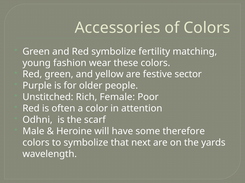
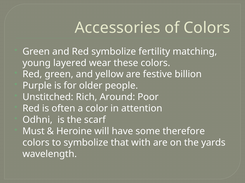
fashion: fashion -> layered
sector: sector -> billion
Female: Female -> Around
Male: Male -> Must
next: next -> with
